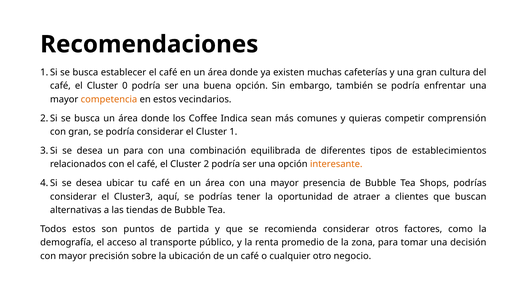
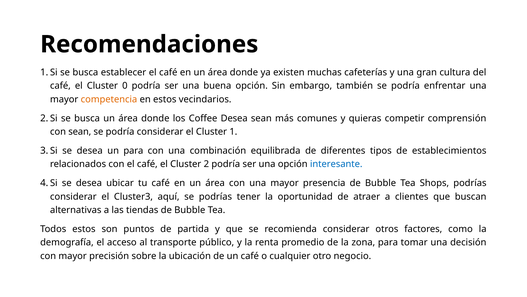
Coffee Indica: Indica -> Desea
con gran: gran -> sean
interesante colour: orange -> blue
